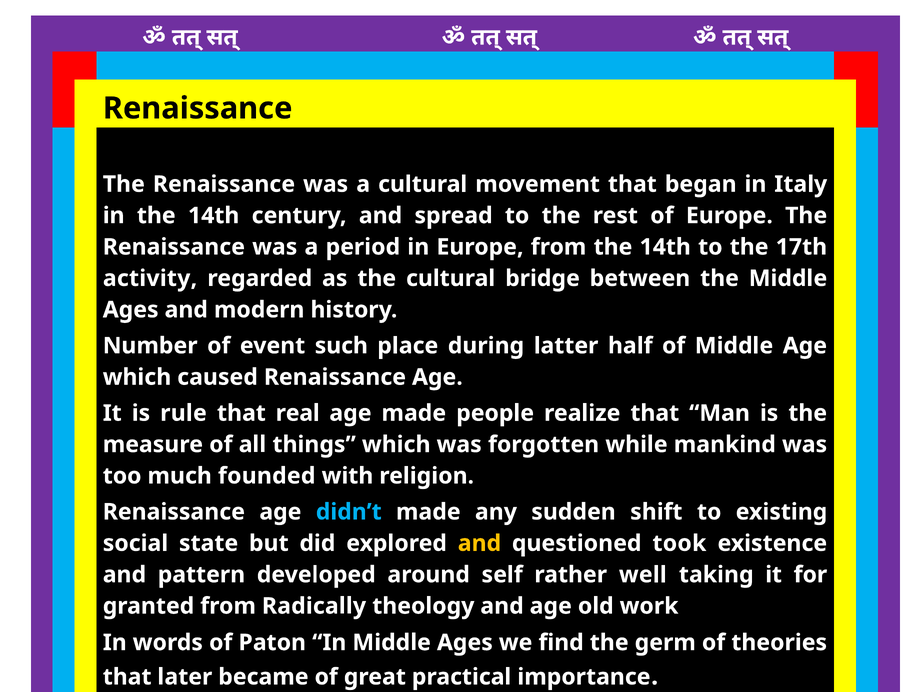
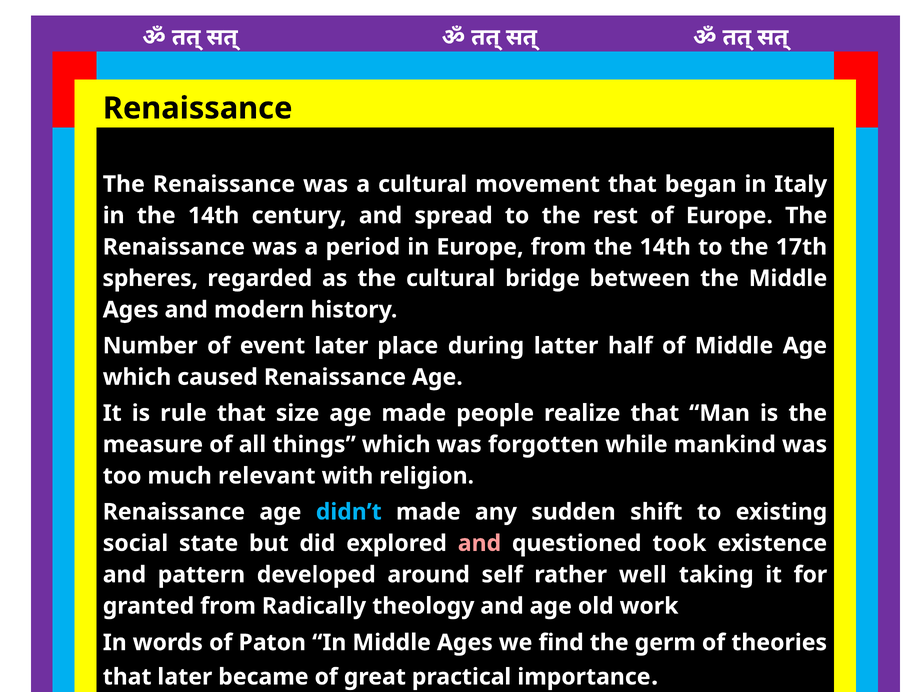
activity: activity -> spheres
event such: such -> later
real: real -> size
founded: founded -> relevant
and at (479, 543) colour: yellow -> pink
